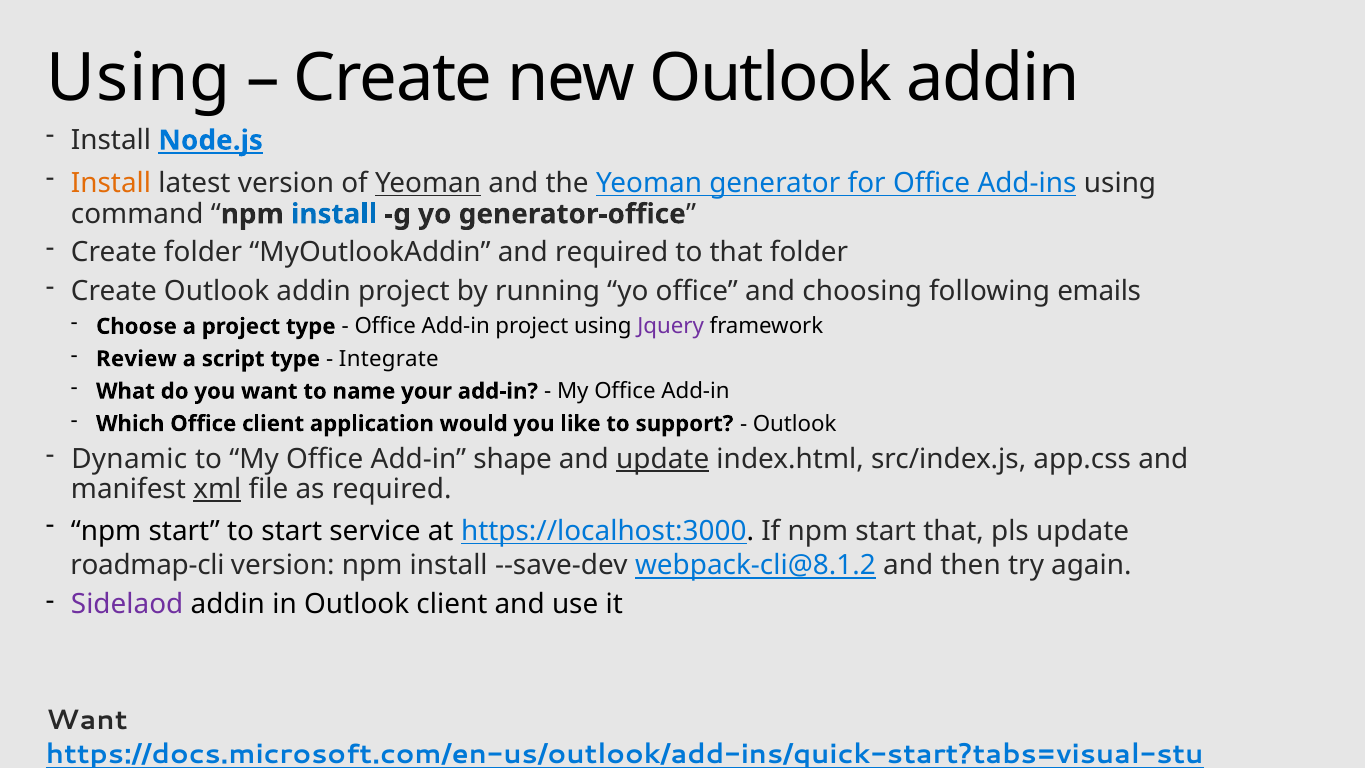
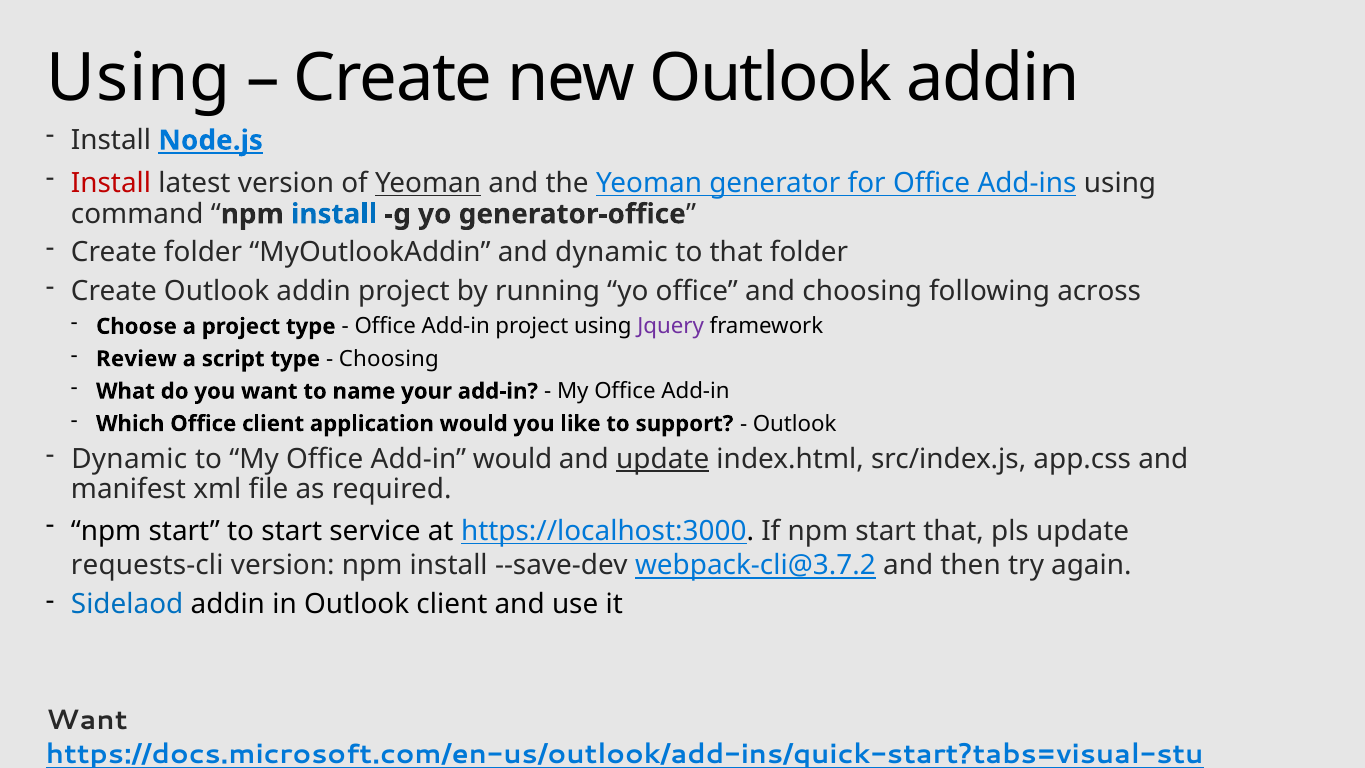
Install at (111, 183) colour: orange -> red
and required: required -> dynamic
emails: emails -> across
Integrate at (389, 359): Integrate -> Choosing
Add-in shape: shape -> would
xml underline: present -> none
roadmap-cli: roadmap-cli -> requests-cli
webpack-cli@8.1.2: webpack-cli@8.1.2 -> webpack-cli@3.7.2
Sidelaod colour: purple -> blue
